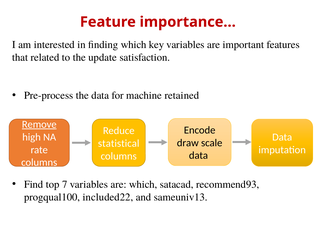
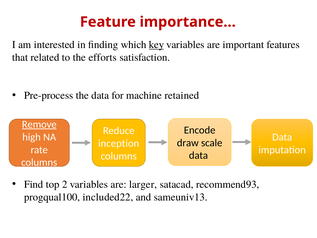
key underline: none -> present
update: update -> efforts
statistical: statistical -> inception
7: 7 -> 2
are which: which -> larger
